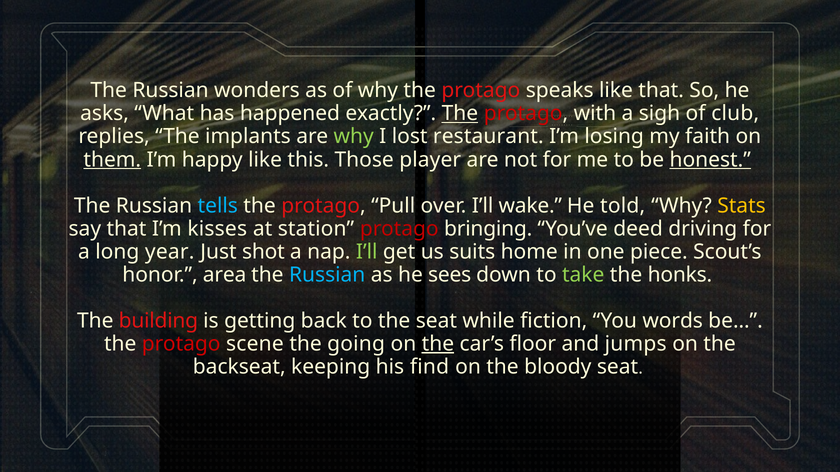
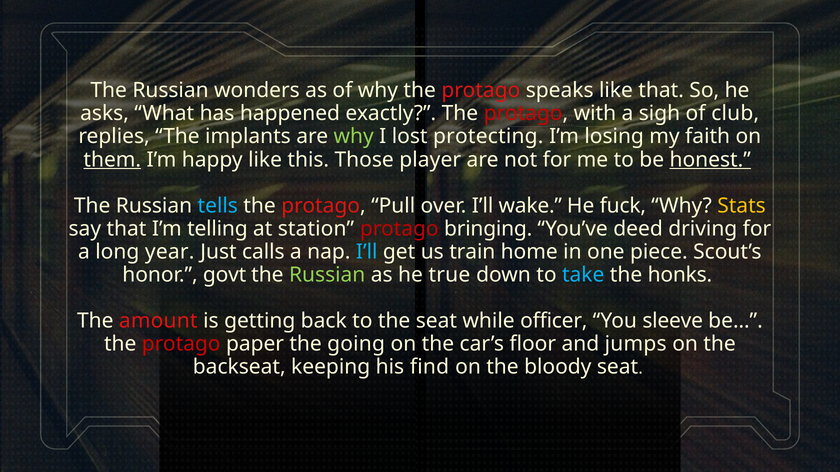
The at (460, 114) underline: present -> none
restaurant: restaurant -> protecting
told: told -> fuck
kisses: kisses -> telling
shot: shot -> calls
I’ll at (367, 252) colour: light green -> light blue
suits: suits -> train
area: area -> govt
Russian at (327, 275) colour: light blue -> light green
sees: sees -> true
take colour: light green -> light blue
building: building -> amount
fiction: fiction -> officer
words: words -> sleeve
scene: scene -> paper
the at (438, 344) underline: present -> none
